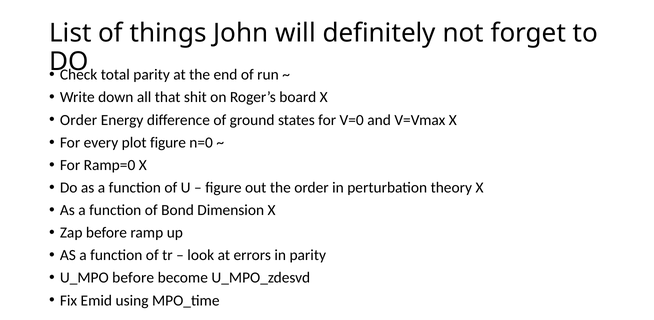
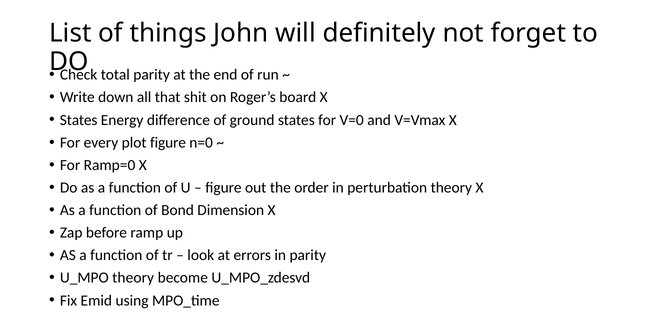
Order at (79, 120): Order -> States
U_MPO before: before -> theory
